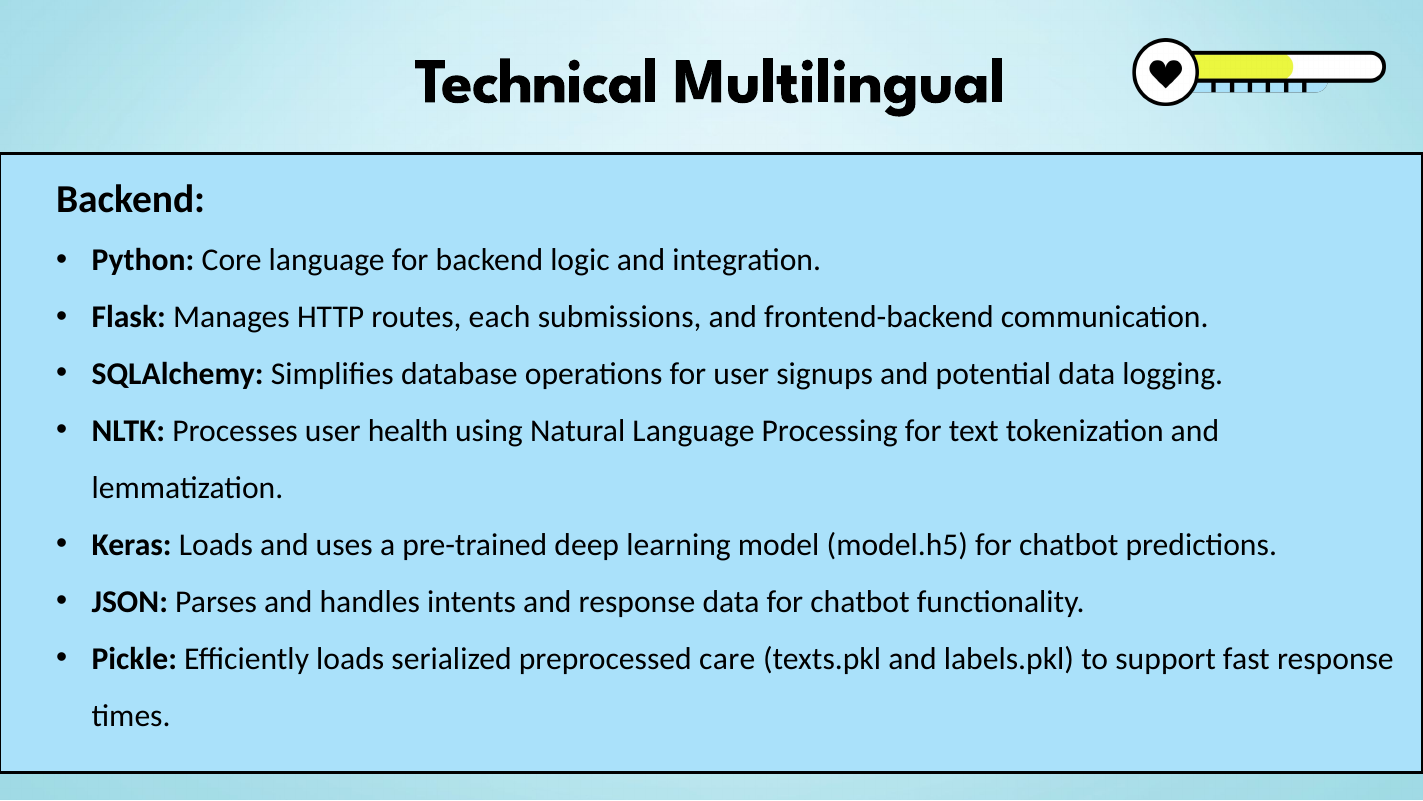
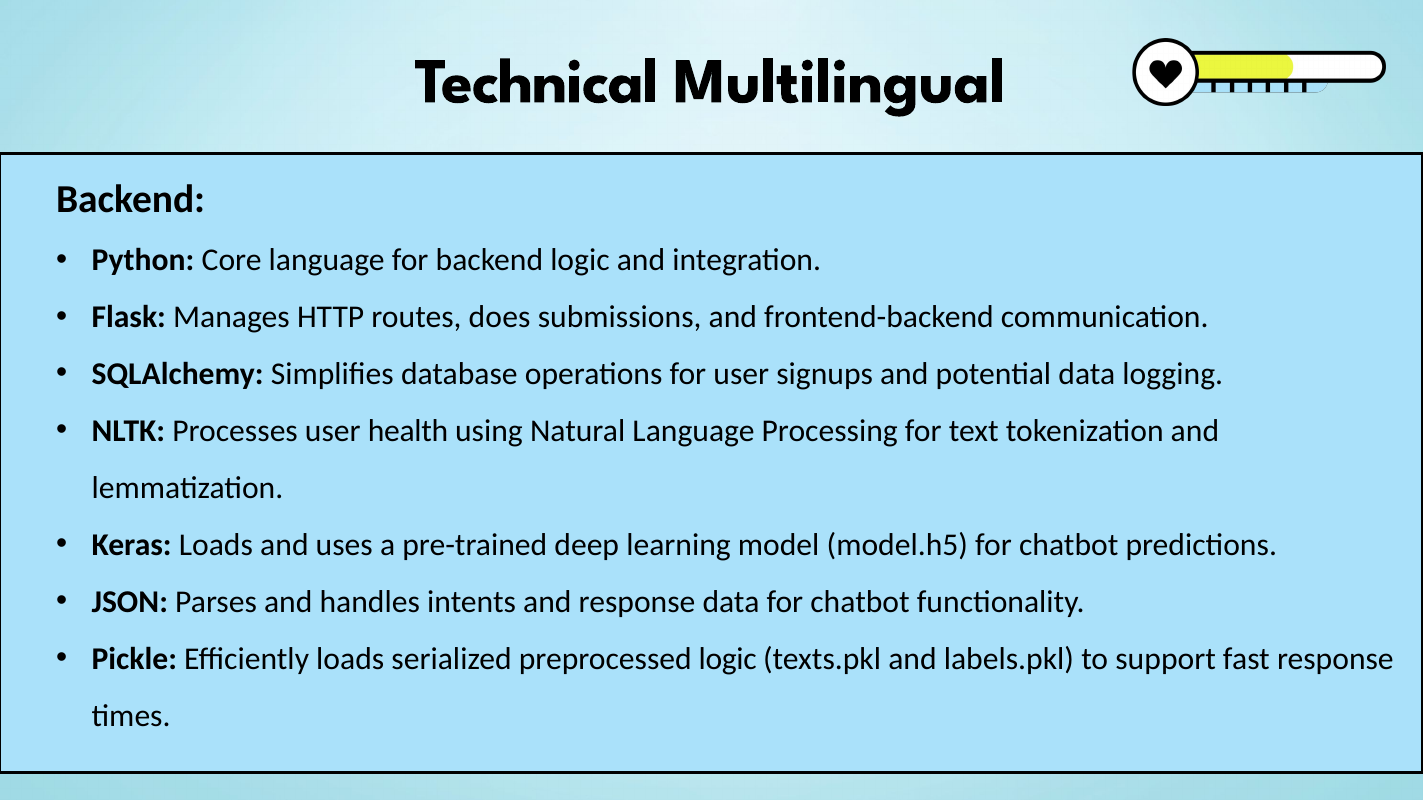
each: each -> does
preprocessed care: care -> logic
